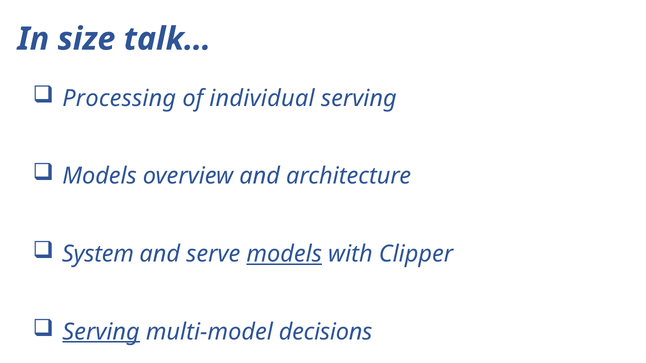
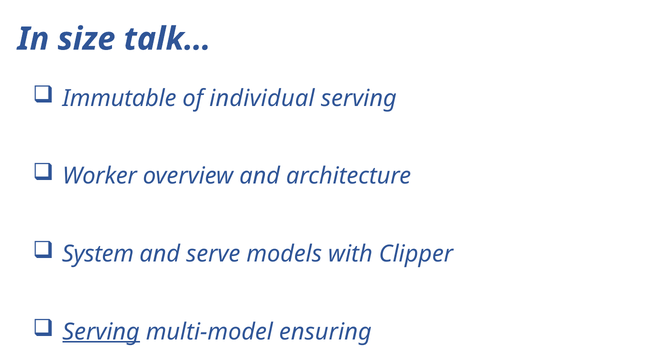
Processing: Processing -> Immutable
Models at (100, 176): Models -> Worker
models at (284, 254) underline: present -> none
decisions: decisions -> ensuring
